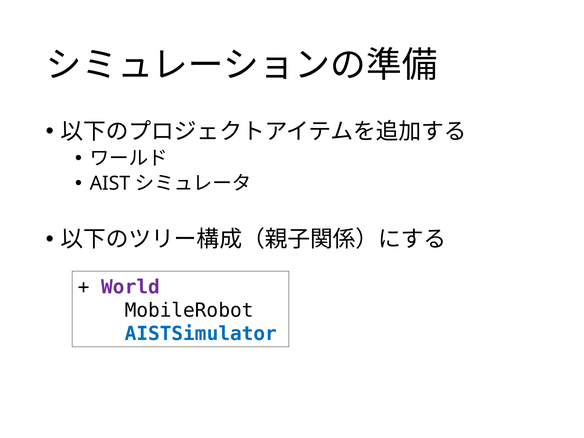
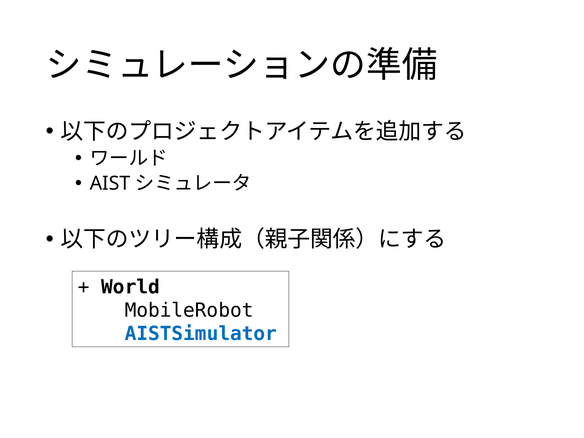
World colour: purple -> black
